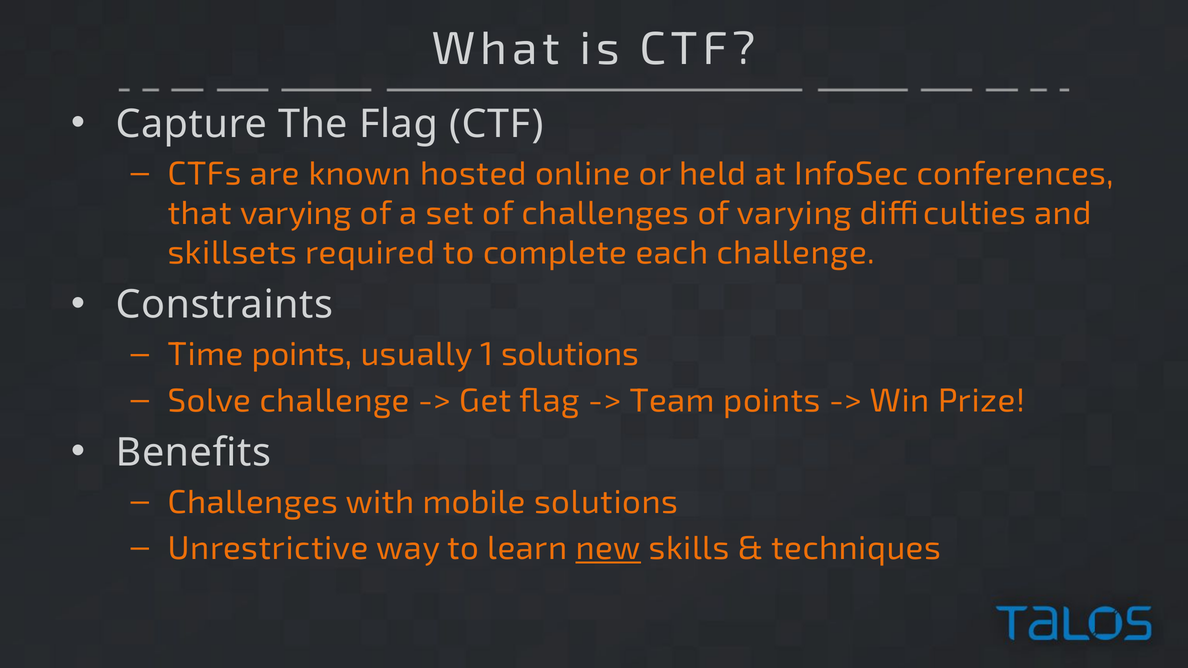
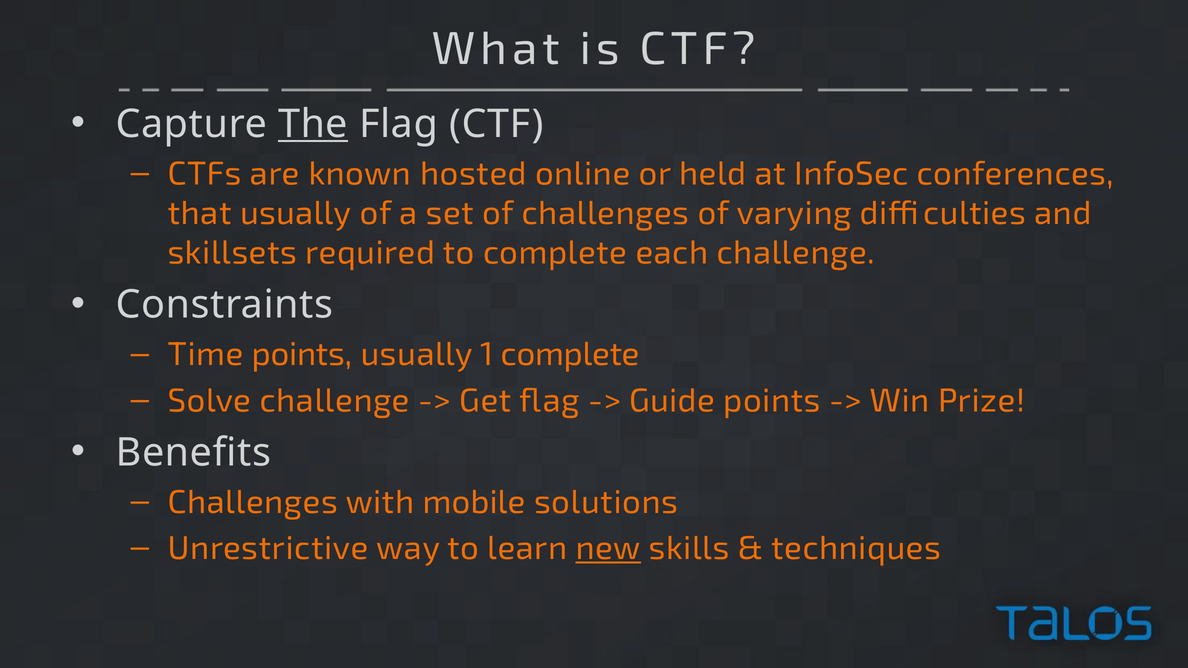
The underline: none -> present
that varying: varying -> usually
1 solutions: solutions -> complete
Team: Team -> Guide
